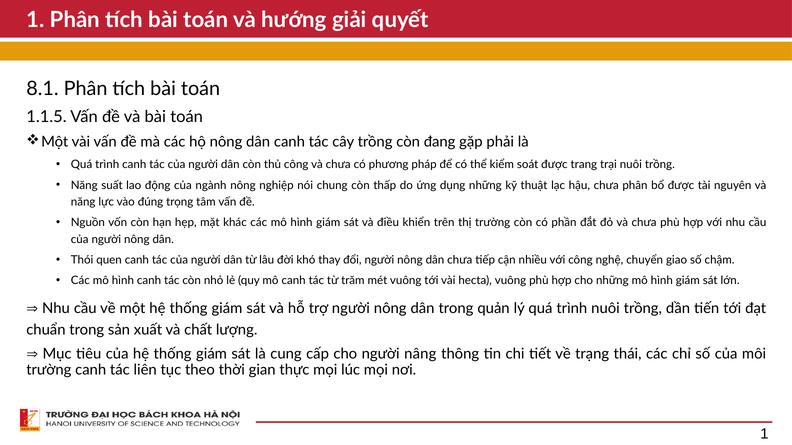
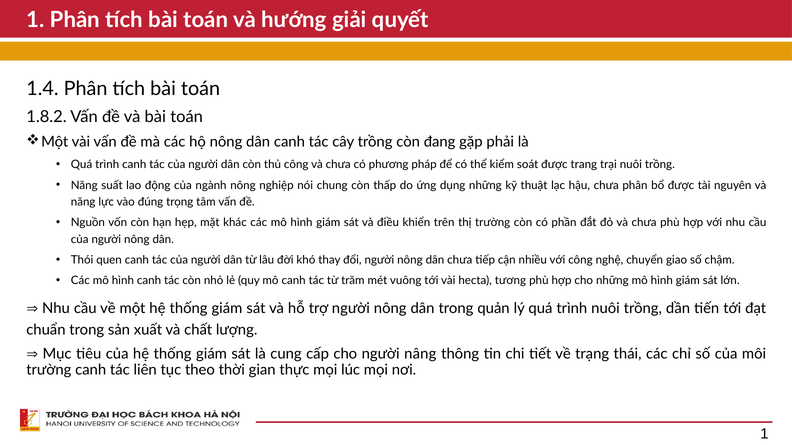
8.1: 8.1 -> 1.4
1.1.5: 1.1.5 -> 1.8.2
hecta vuông: vuông -> tương
